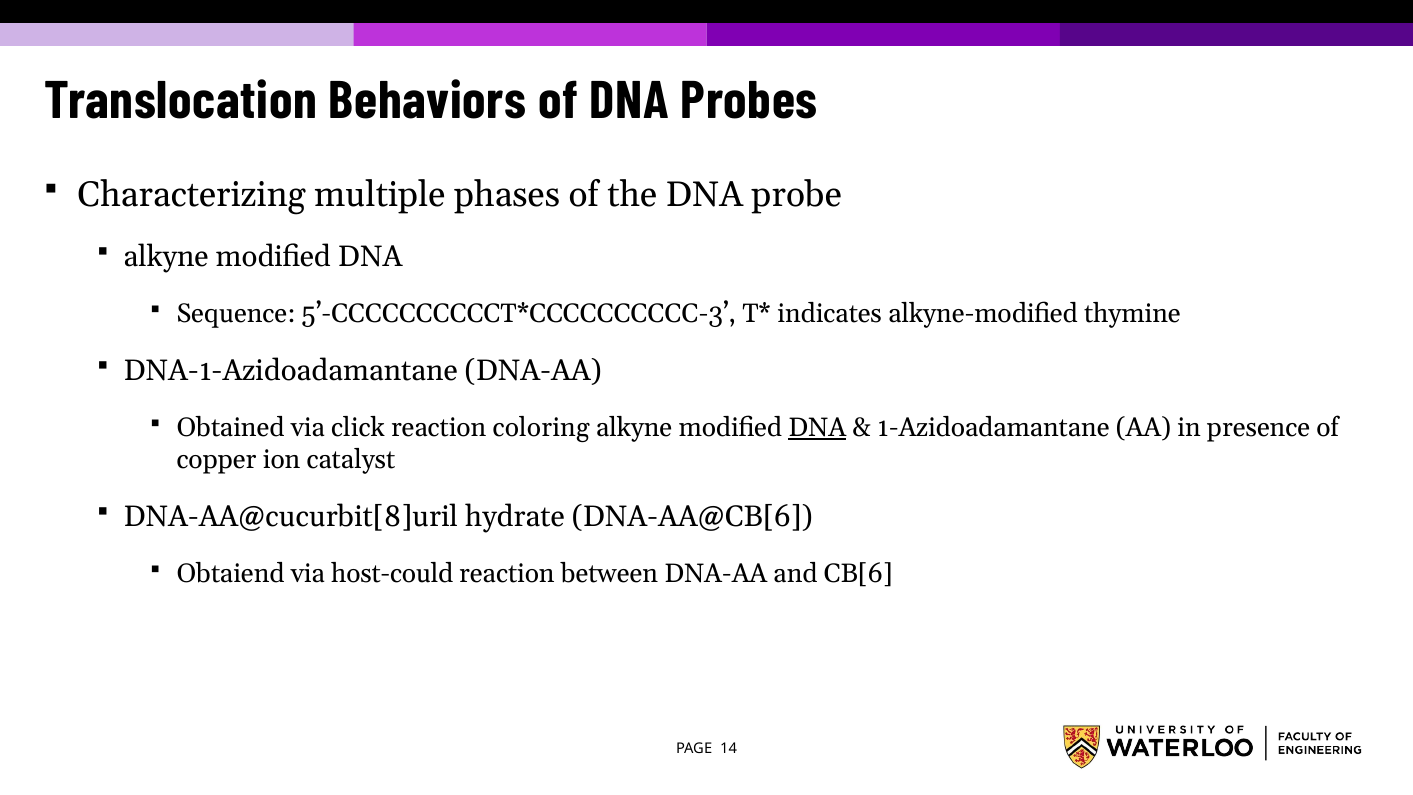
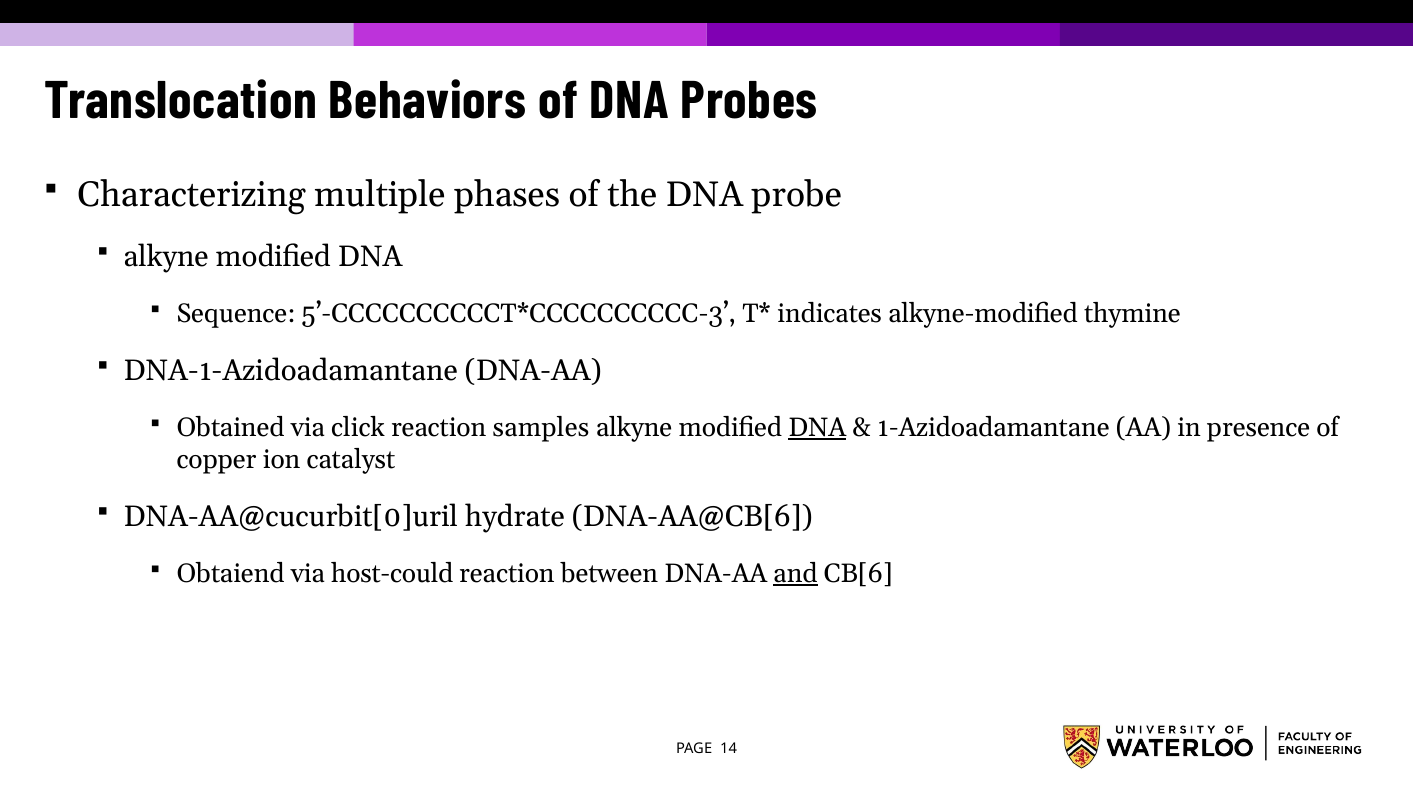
coloring: coloring -> samples
DNA-AA@cucurbit[8]uril: DNA-AA@cucurbit[8]uril -> DNA-AA@cucurbit[0]uril
and underline: none -> present
